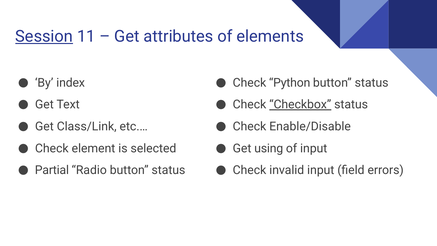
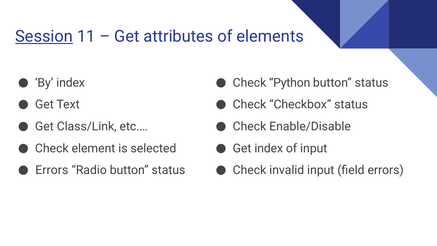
Checkbox underline: present -> none
Get using: using -> index
Partial at (52, 170): Partial -> Errors
